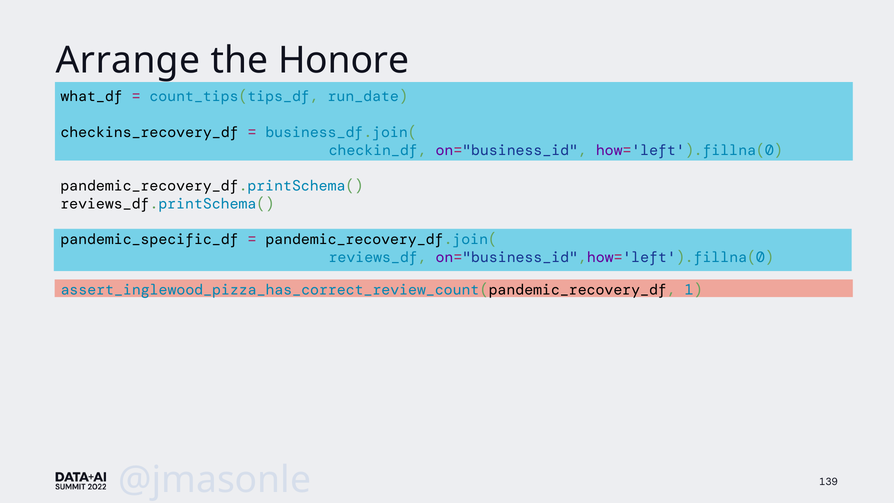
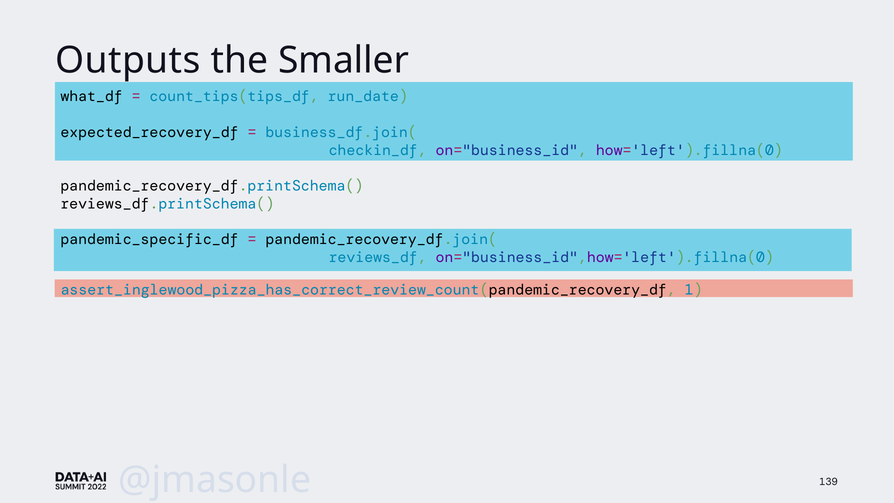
Arrange: Arrange -> Outputs
Honore: Honore -> Smaller
checkins_recovery_df: checkins_recovery_df -> expected_recovery_df
